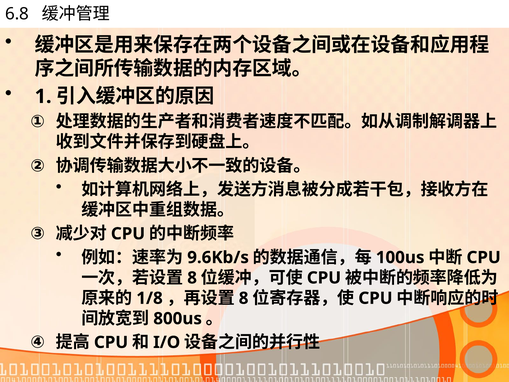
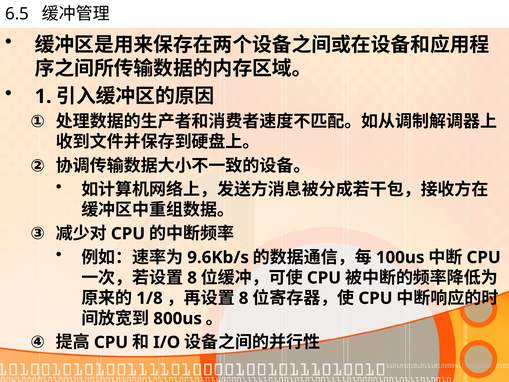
6.8: 6.8 -> 6.5
